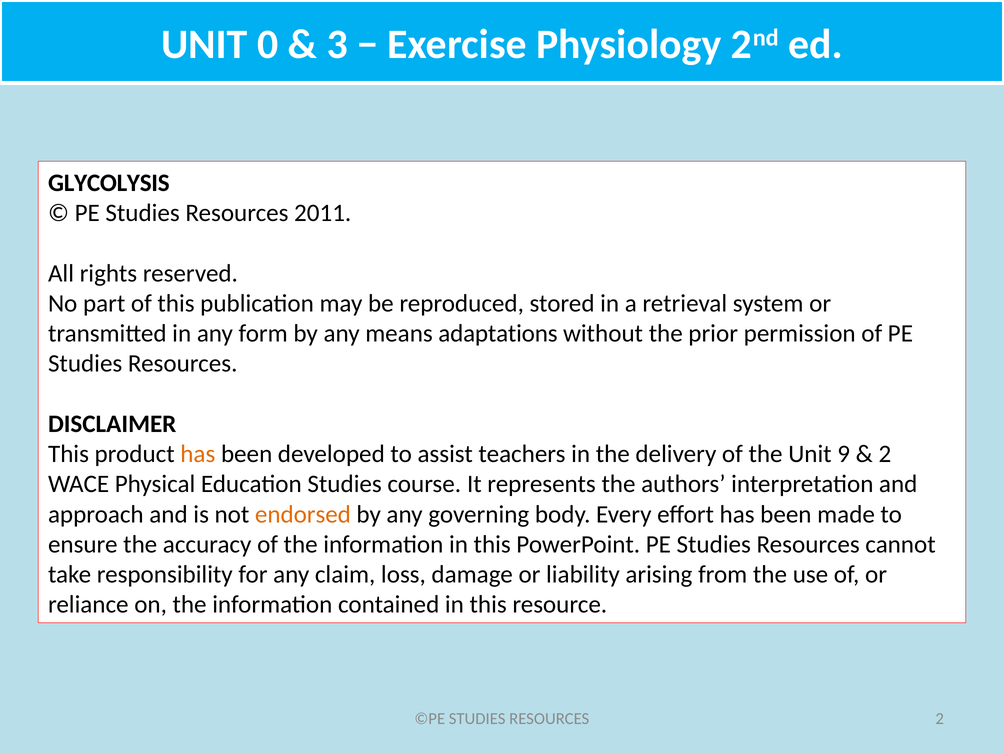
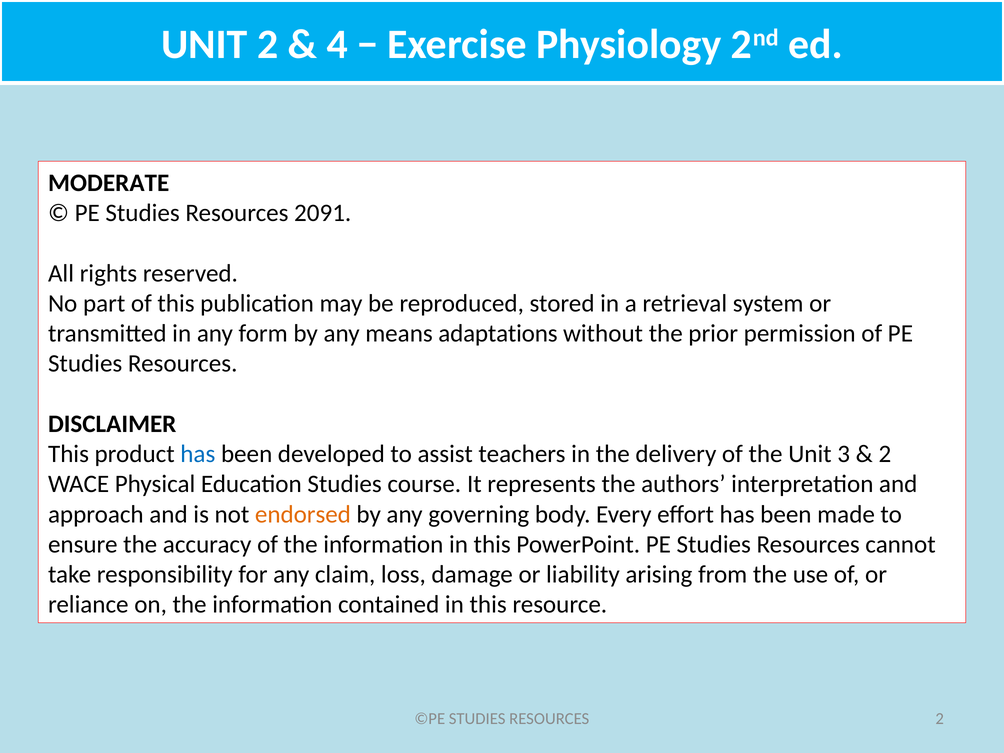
UNIT 0: 0 -> 2
3: 3 -> 4
GLYCOLYSIS: GLYCOLYSIS -> MODERATE
2011: 2011 -> 2091
has at (198, 454) colour: orange -> blue
9: 9 -> 3
